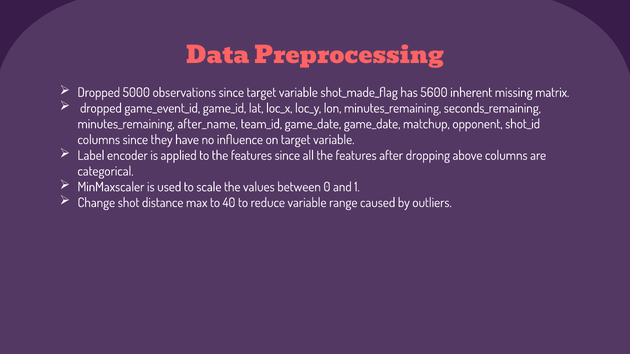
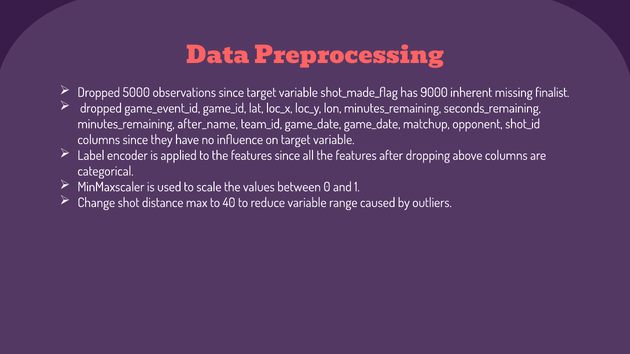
5600: 5600 -> 9000
matrix: matrix -> finalist
